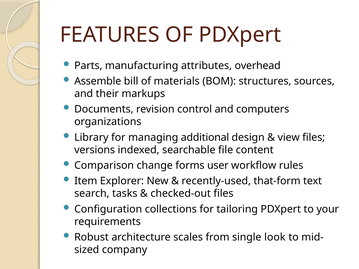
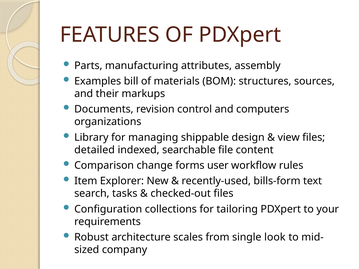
overhead: overhead -> assembly
Assemble: Assemble -> Examples
additional: additional -> shippable
versions: versions -> detailed
that-form: that-form -> bills-form
